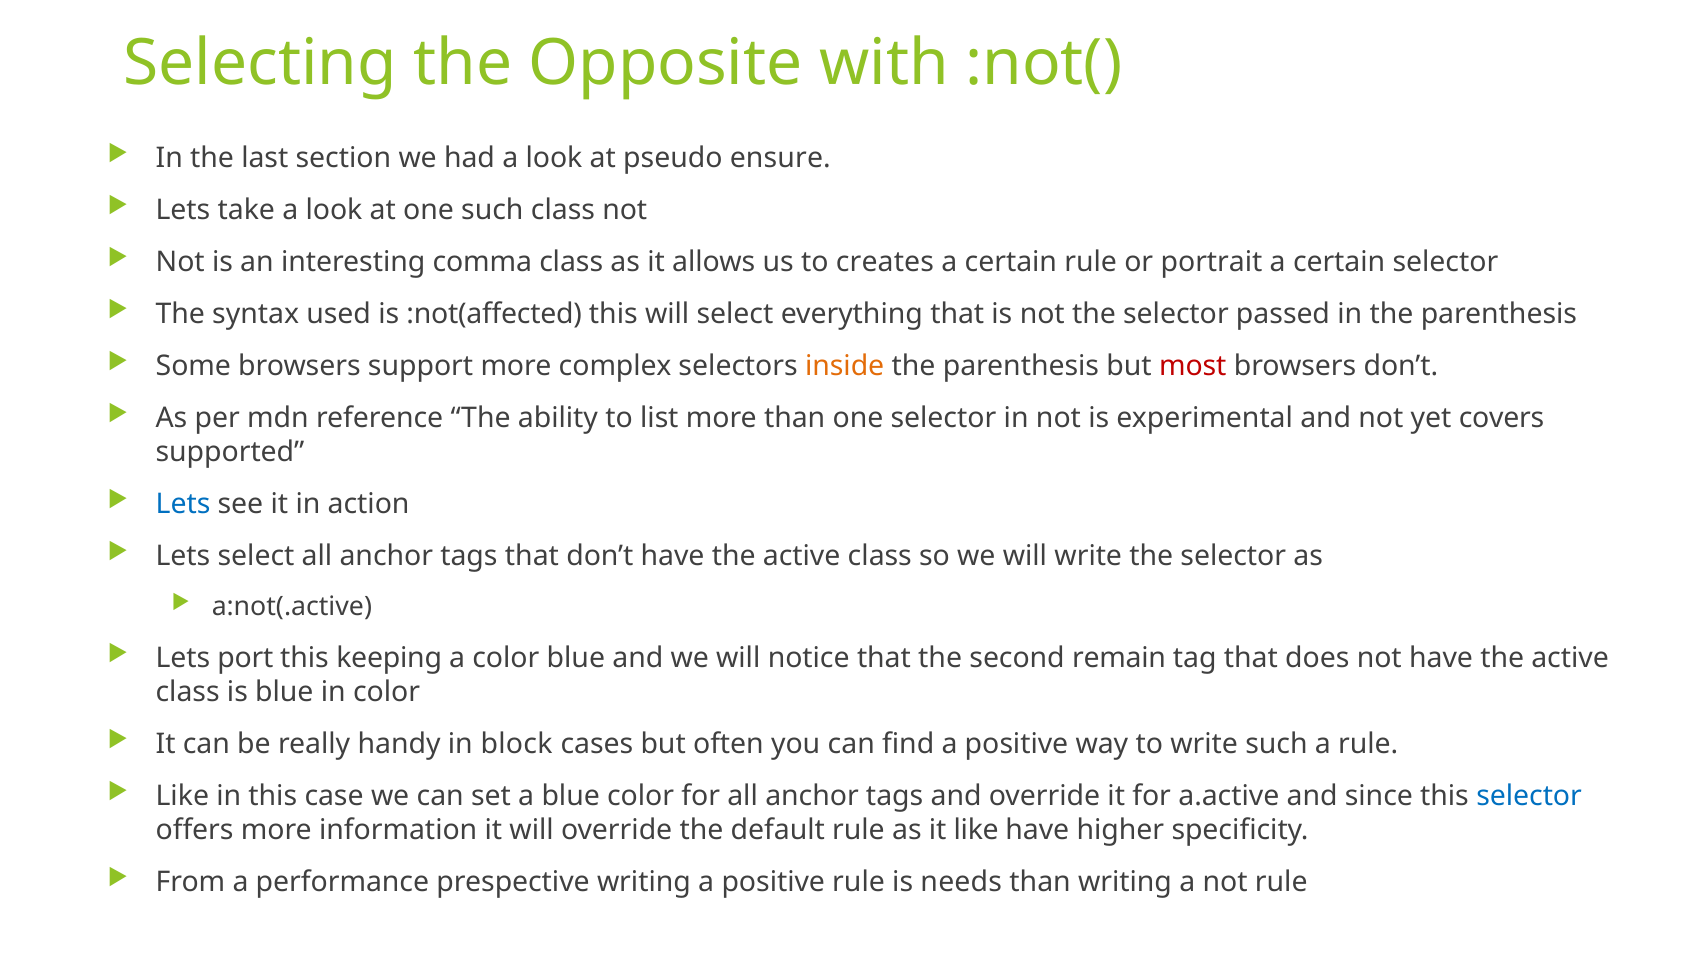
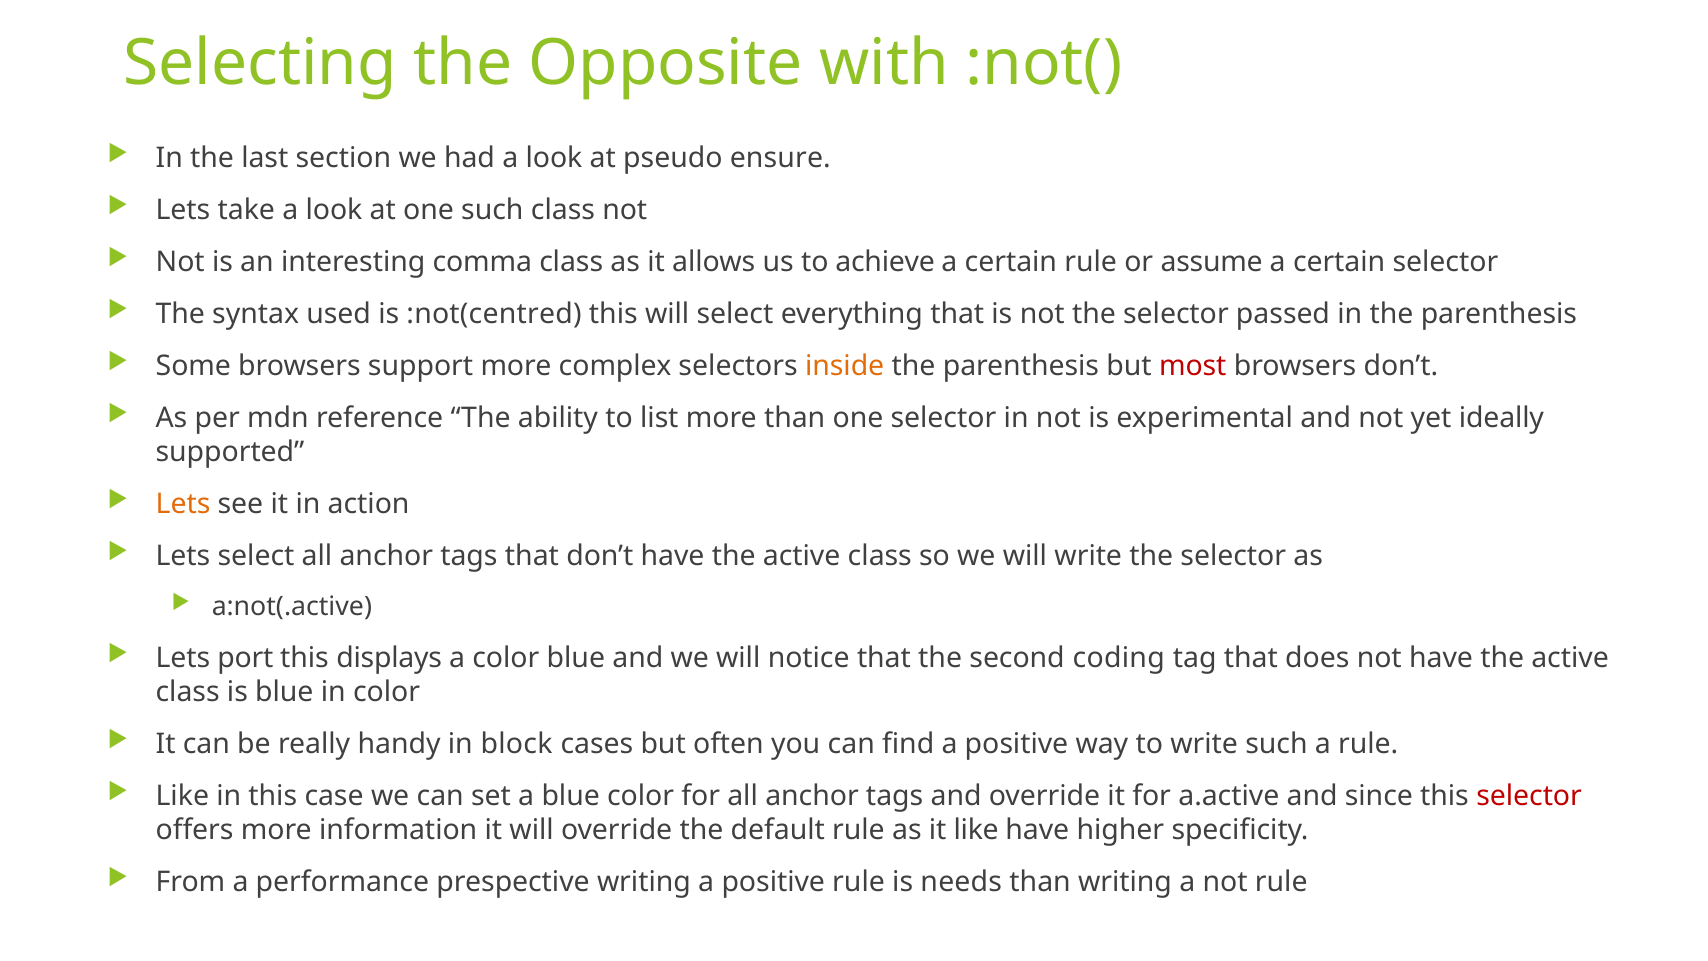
creates: creates -> achieve
portrait: portrait -> assume
:not(affected: :not(affected -> :not(centred
covers: covers -> ideally
Lets at (183, 504) colour: blue -> orange
keeping: keeping -> displays
remain: remain -> coding
selector at (1529, 796) colour: blue -> red
